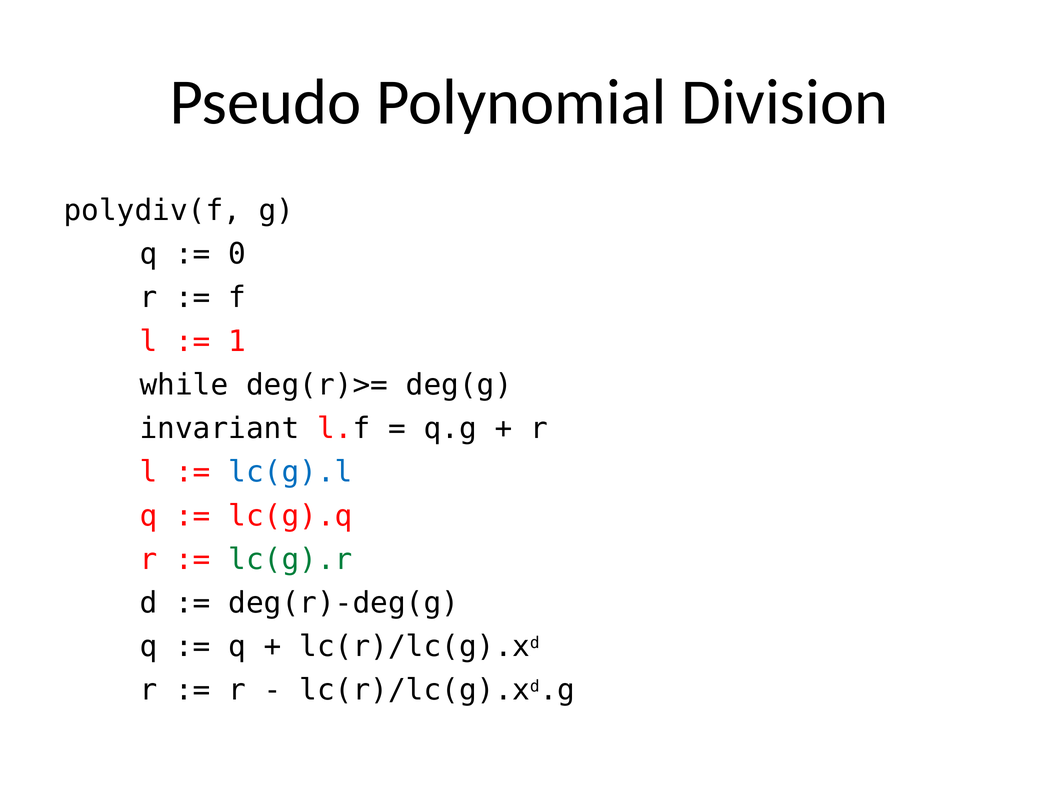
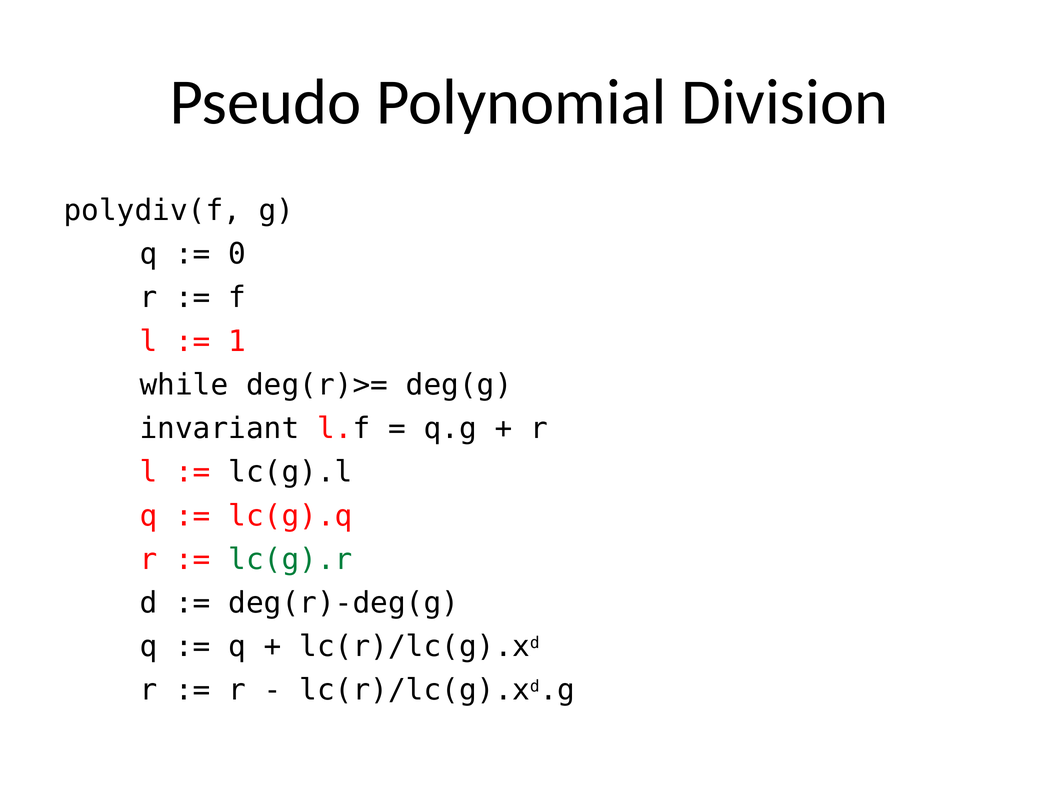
lc(g).l colour: blue -> black
